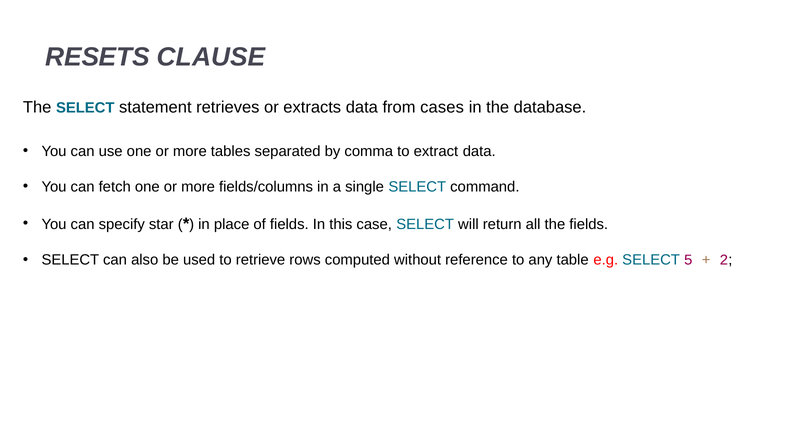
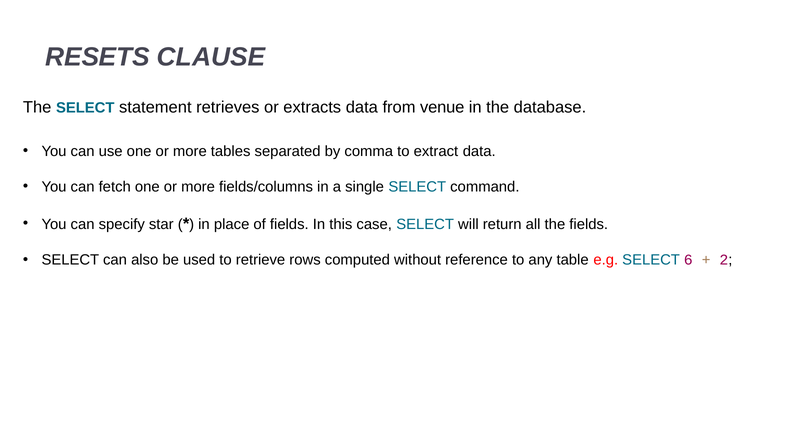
cases: cases -> venue
5: 5 -> 6
